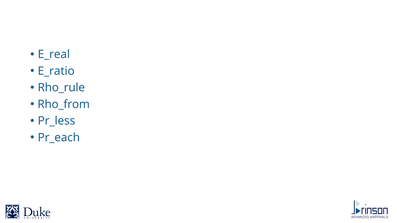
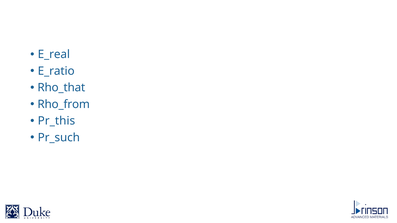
Rho_rule: Rho_rule -> Rho_that
Pr_less: Pr_less -> Pr_this
Pr_each: Pr_each -> Pr_such
